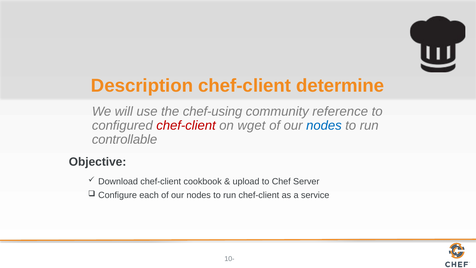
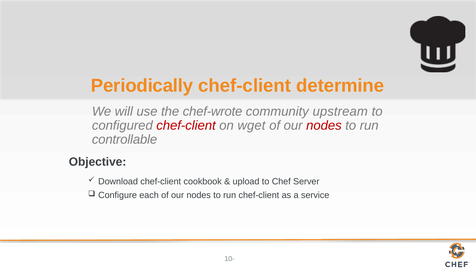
Description: Description -> Periodically
chef-using: chef-using -> chef-wrote
reference: reference -> upstream
nodes at (324, 125) colour: blue -> red
